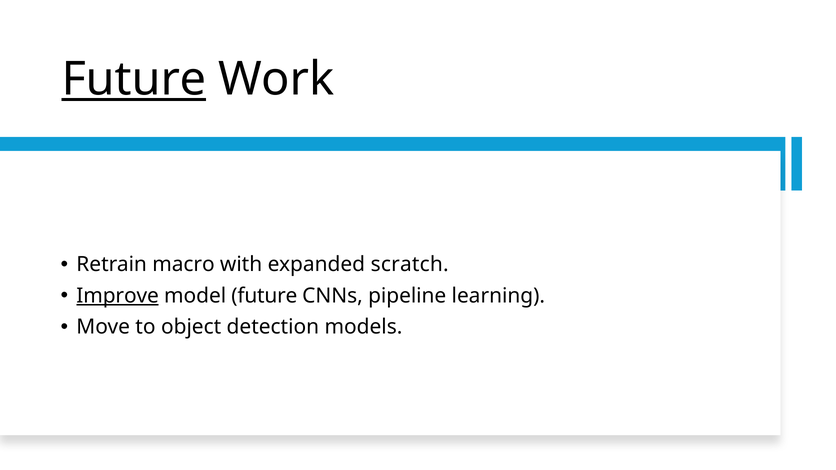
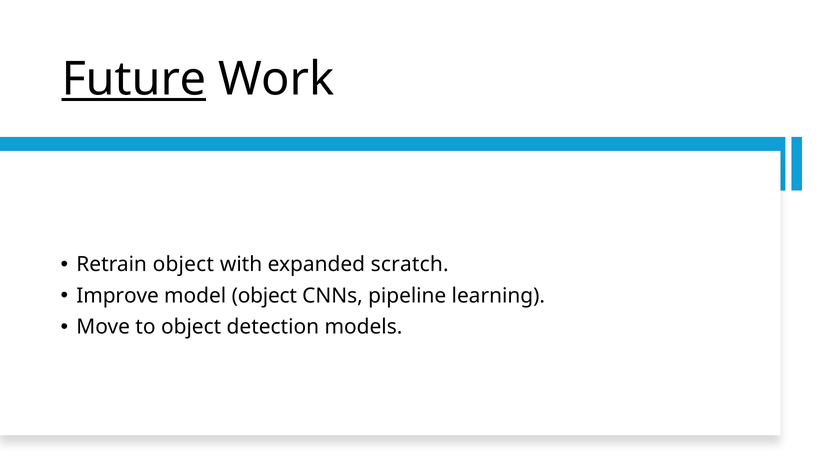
Retrain macro: macro -> object
Improve underline: present -> none
model future: future -> object
